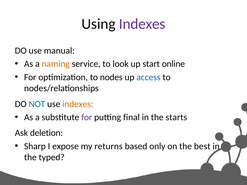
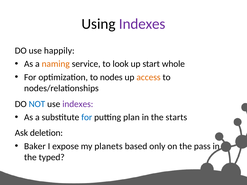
manual: manual -> happily
online: online -> whole
access colour: blue -> orange
indexes at (78, 104) colour: orange -> purple
for at (87, 117) colour: purple -> blue
final: final -> plan
Sharp: Sharp -> Baker
returns: returns -> planets
best: best -> pass
